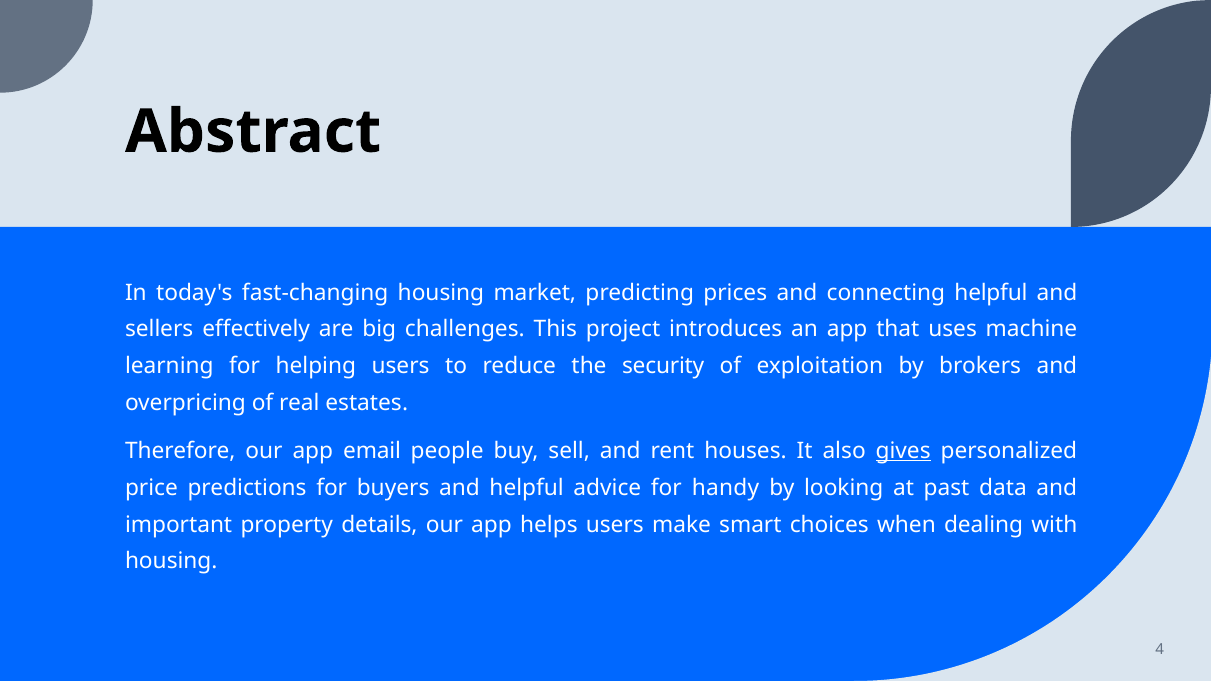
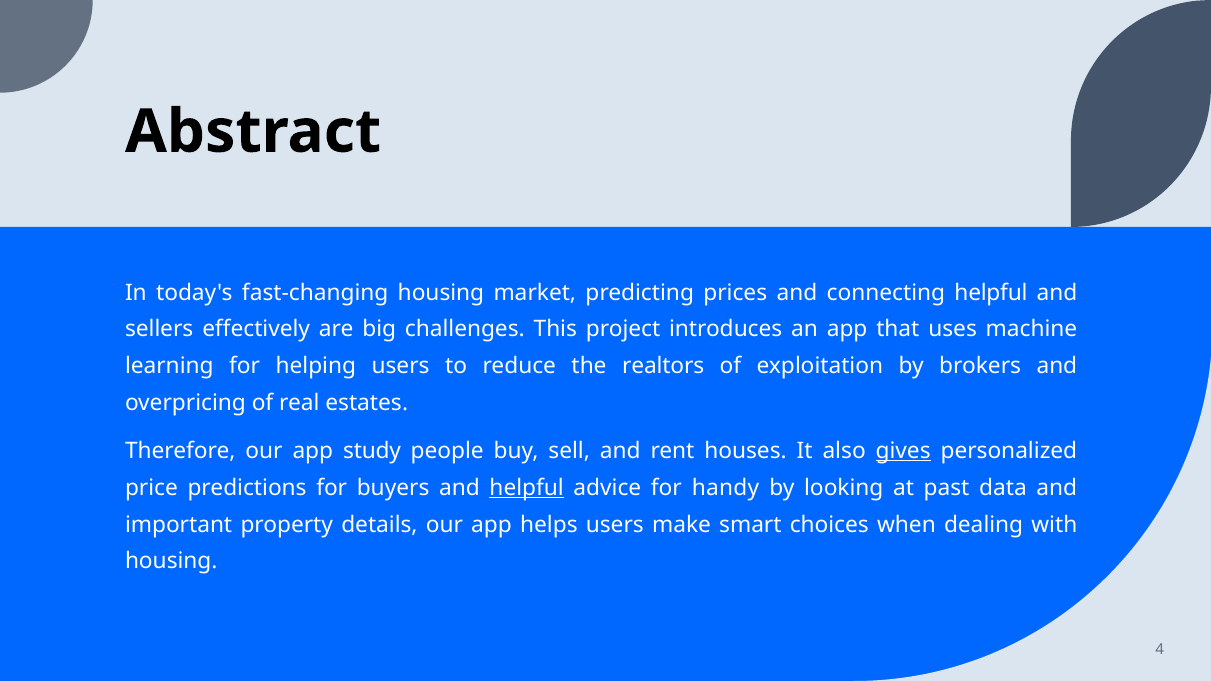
security: security -> realtors
email: email -> study
helpful at (527, 488) underline: none -> present
